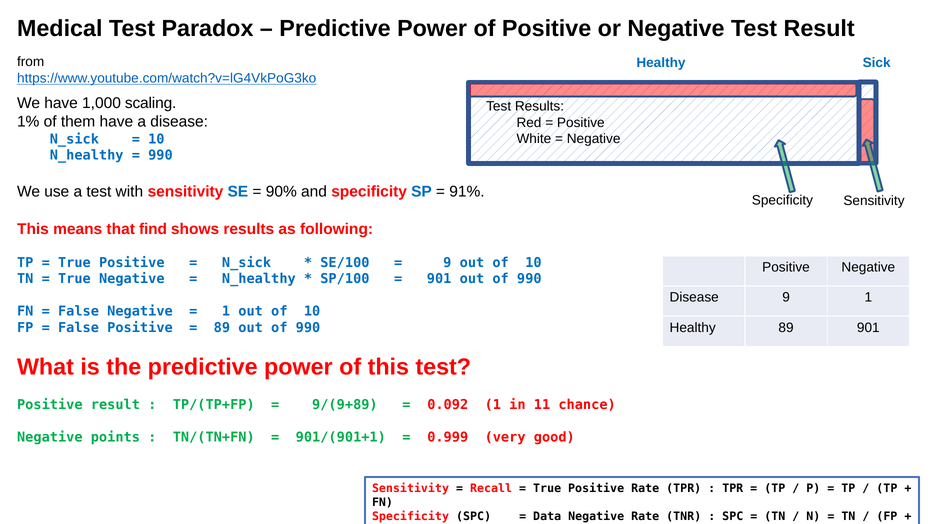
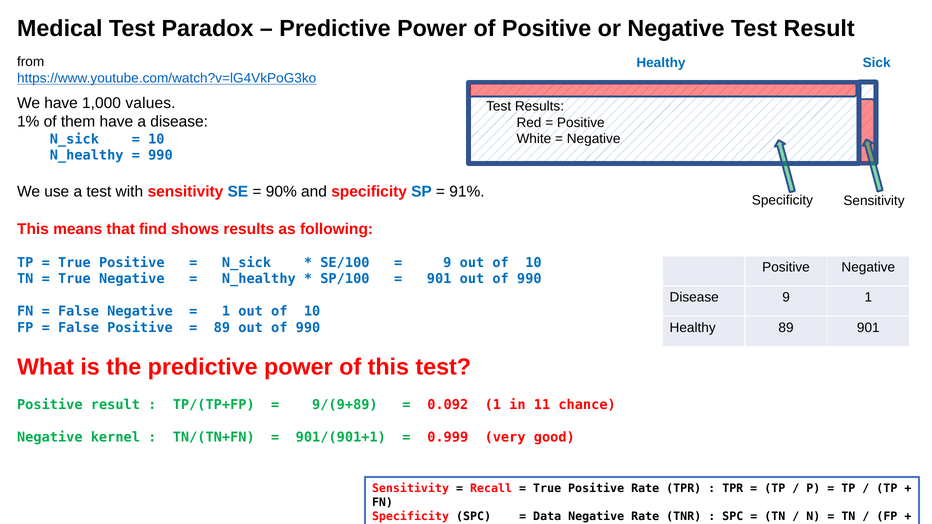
scaling: scaling -> values
points: points -> kernel
